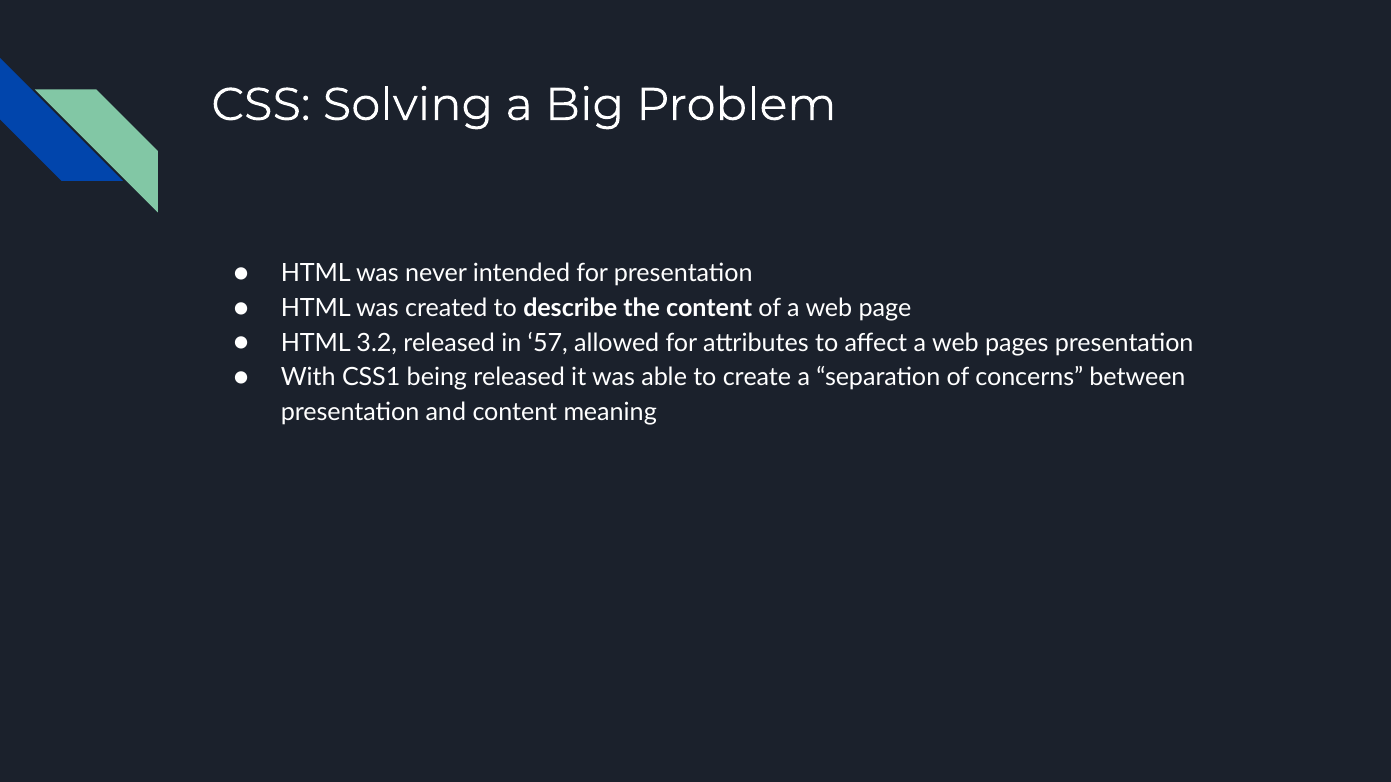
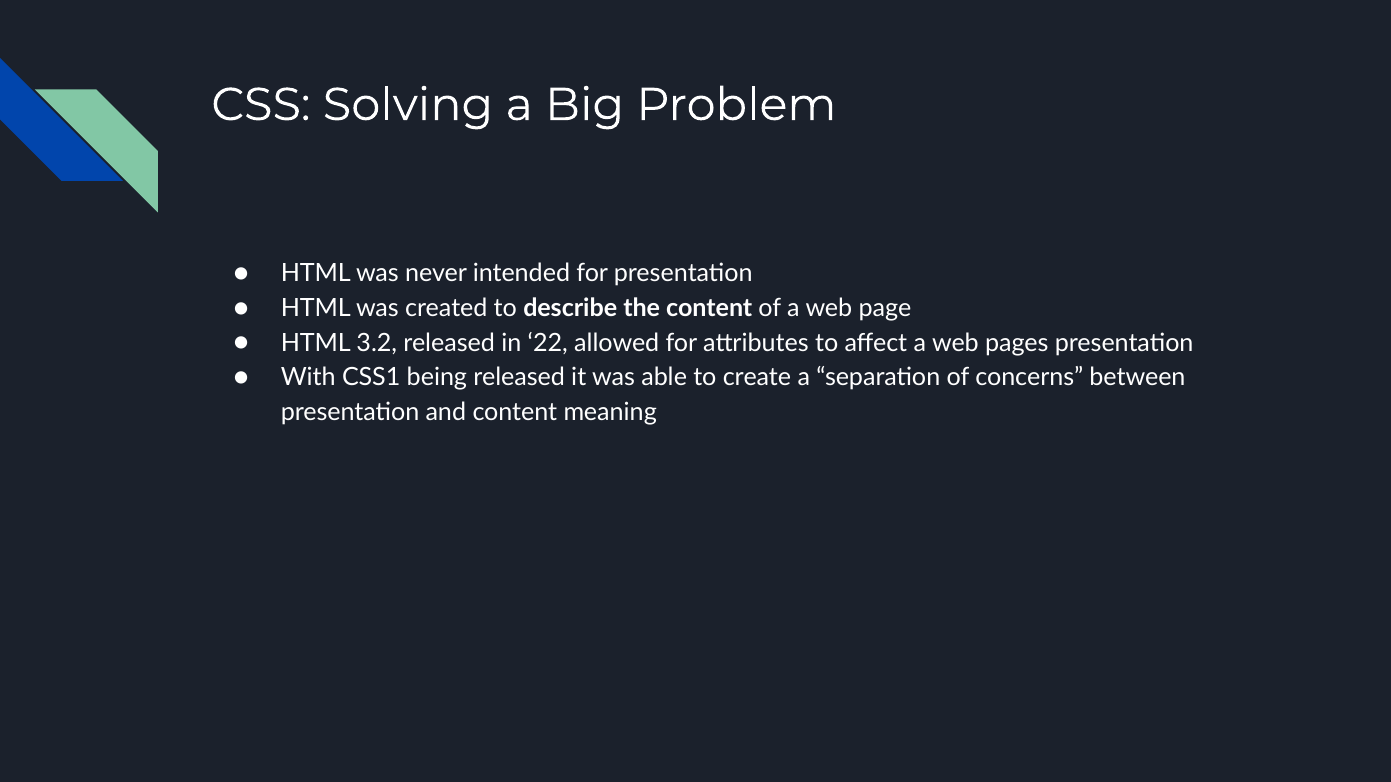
57: 57 -> 22
